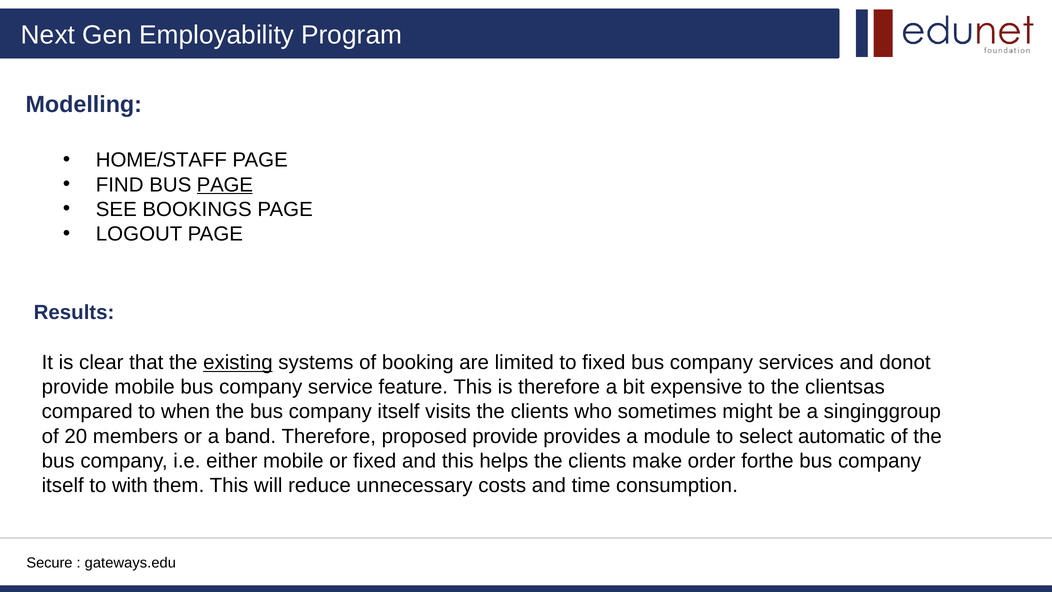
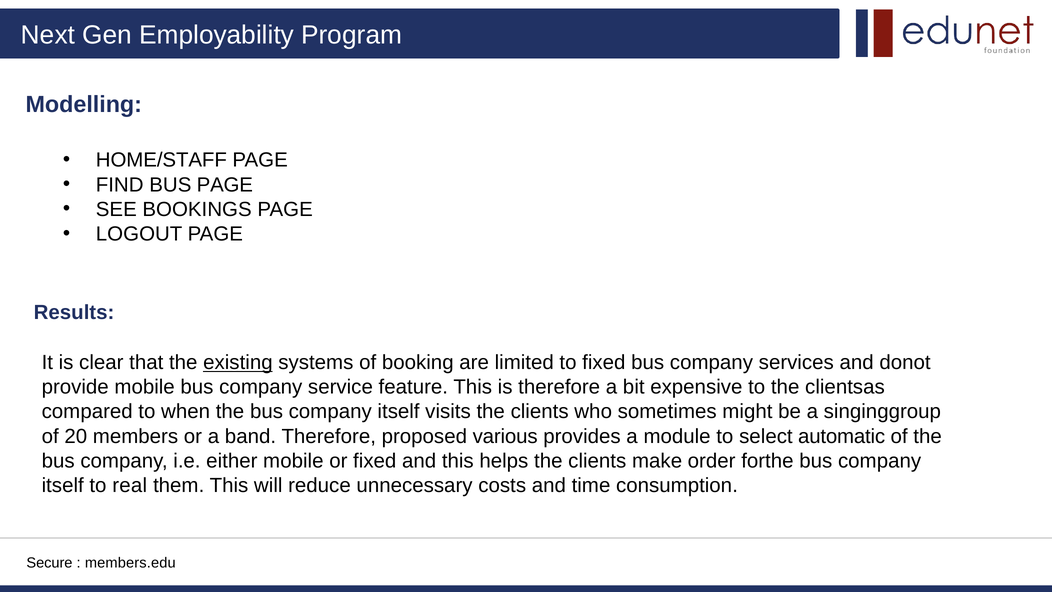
PAGE at (225, 185) underline: present -> none
proposed provide: provide -> various
with: with -> real
gateways.edu: gateways.edu -> members.edu
